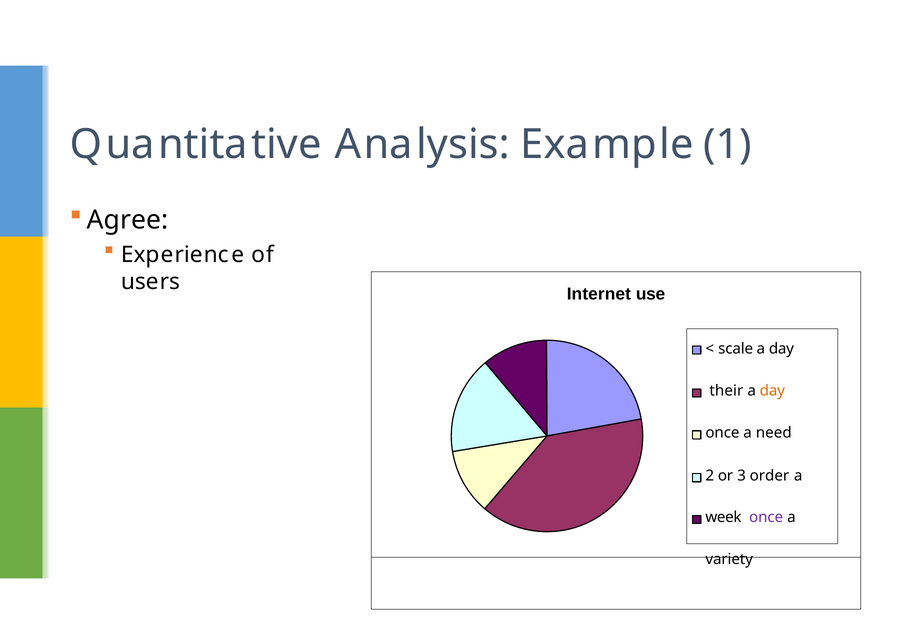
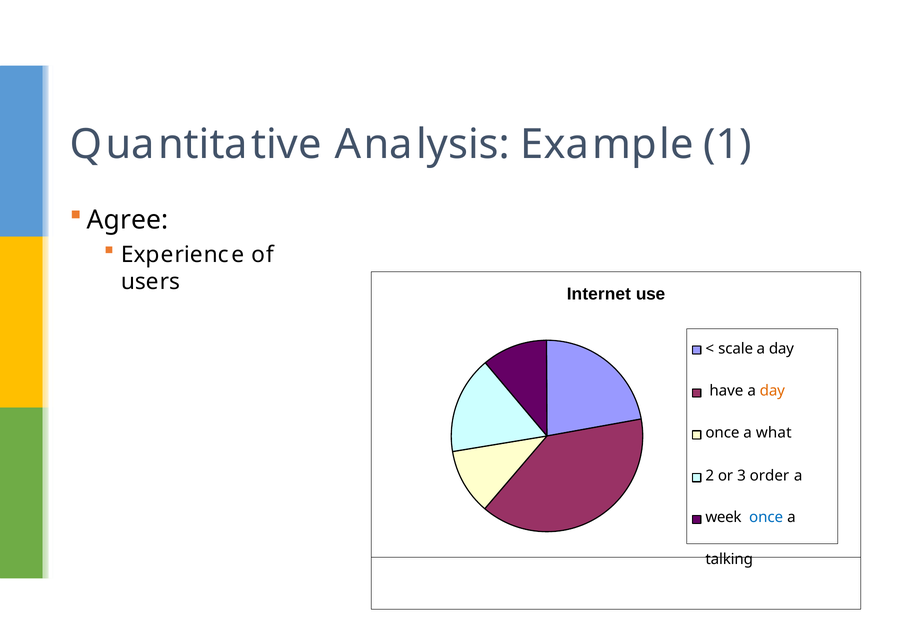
their: their -> have
need: need -> what
once at (766, 517) colour: purple -> blue
variety: variety -> talking
